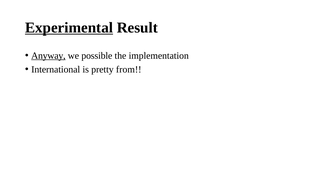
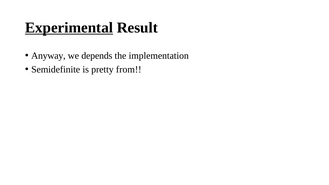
Anyway underline: present -> none
possible: possible -> depends
International: International -> Semidefinite
